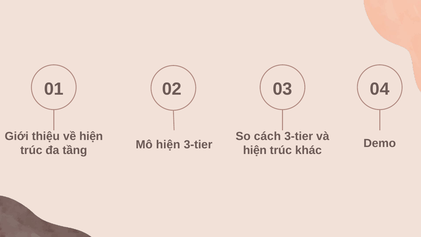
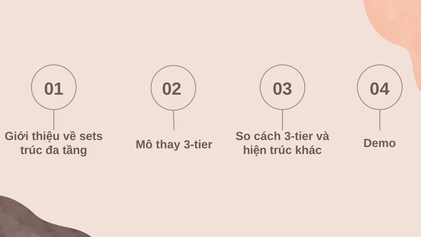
về hiện: hiện -> sets
Mô hiện: hiện -> thay
